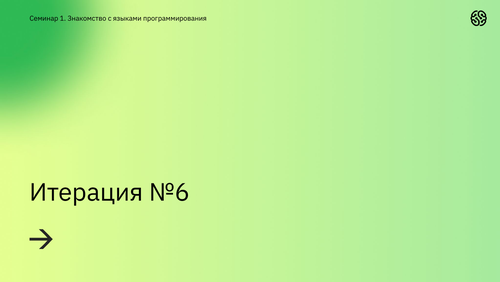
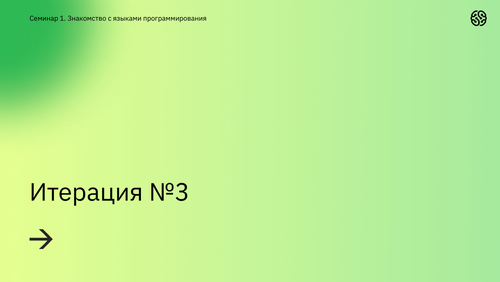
№6: №6 -> №3
